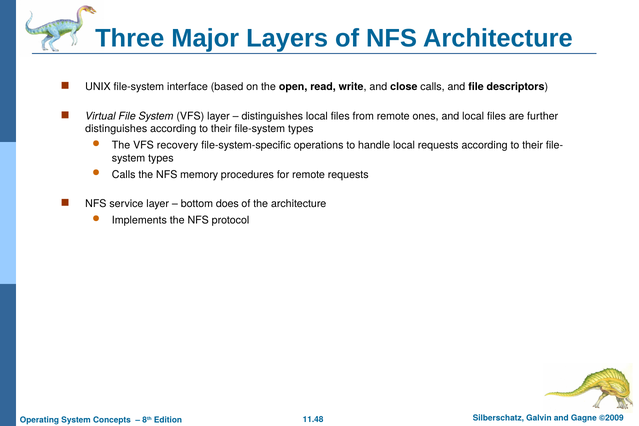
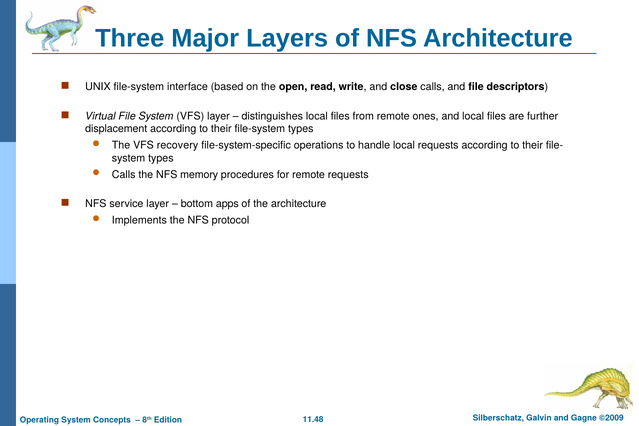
distinguishes at (116, 129): distinguishes -> displacement
does: does -> apps
